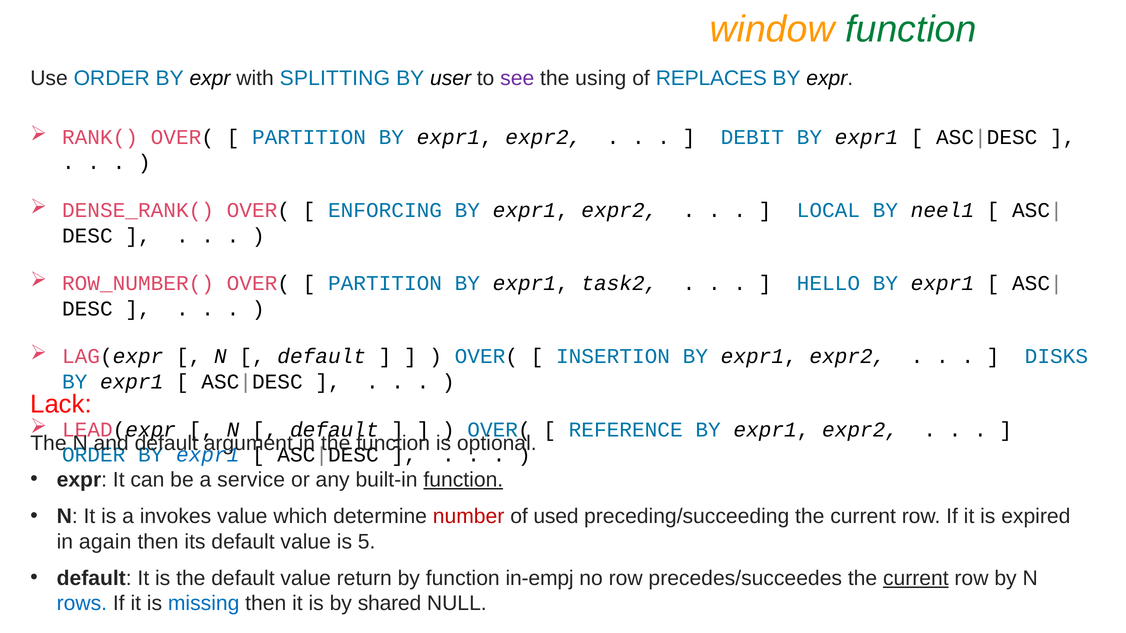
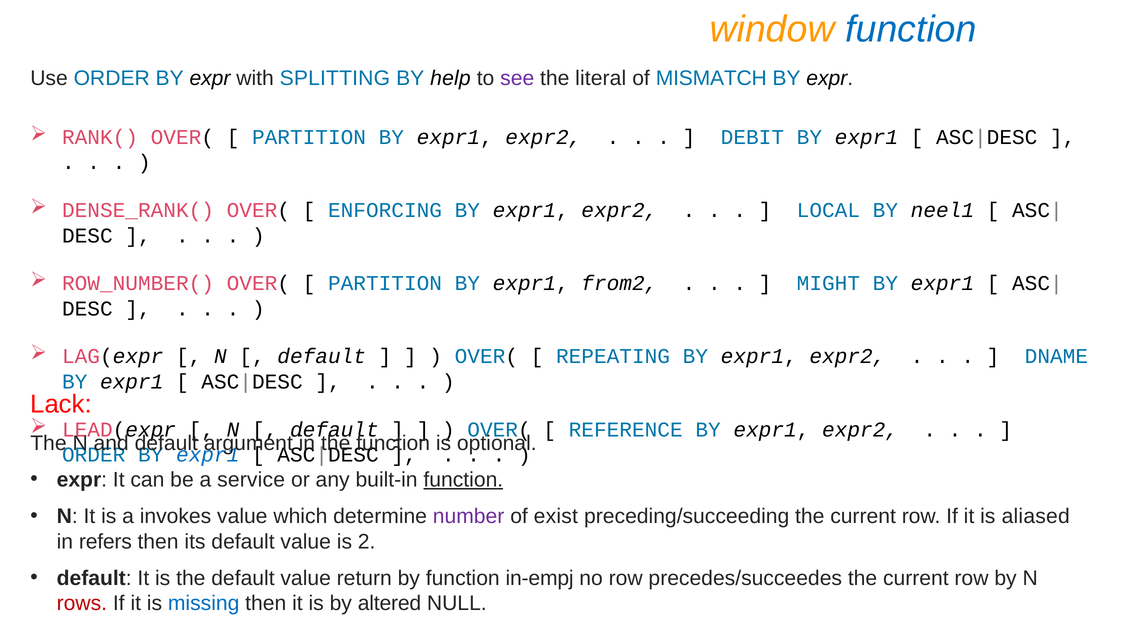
function at (911, 29) colour: green -> blue
user: user -> help
using: using -> literal
REPLACES: REPLACES -> MISMATCH
task2: task2 -> from2
HELLO: HELLO -> MIGHT
INSERTION: INSERTION -> REPEATING
DISKS: DISKS -> DNAME
number colour: red -> purple
used: used -> exist
expired: expired -> aliased
again: again -> refers
5: 5 -> 2
current at (916, 578) underline: present -> none
rows colour: blue -> red
shared: shared -> altered
